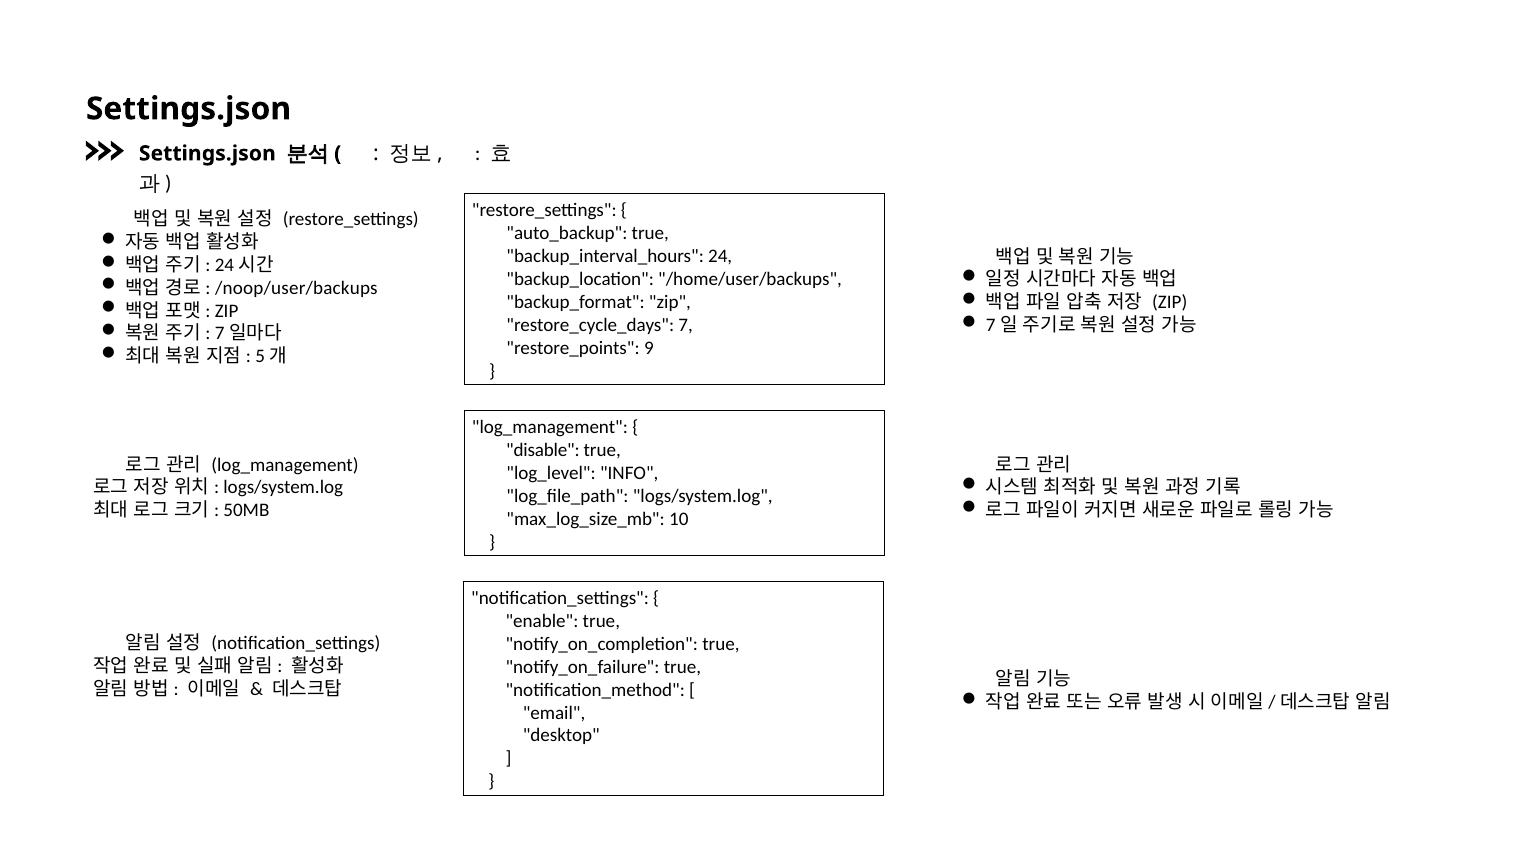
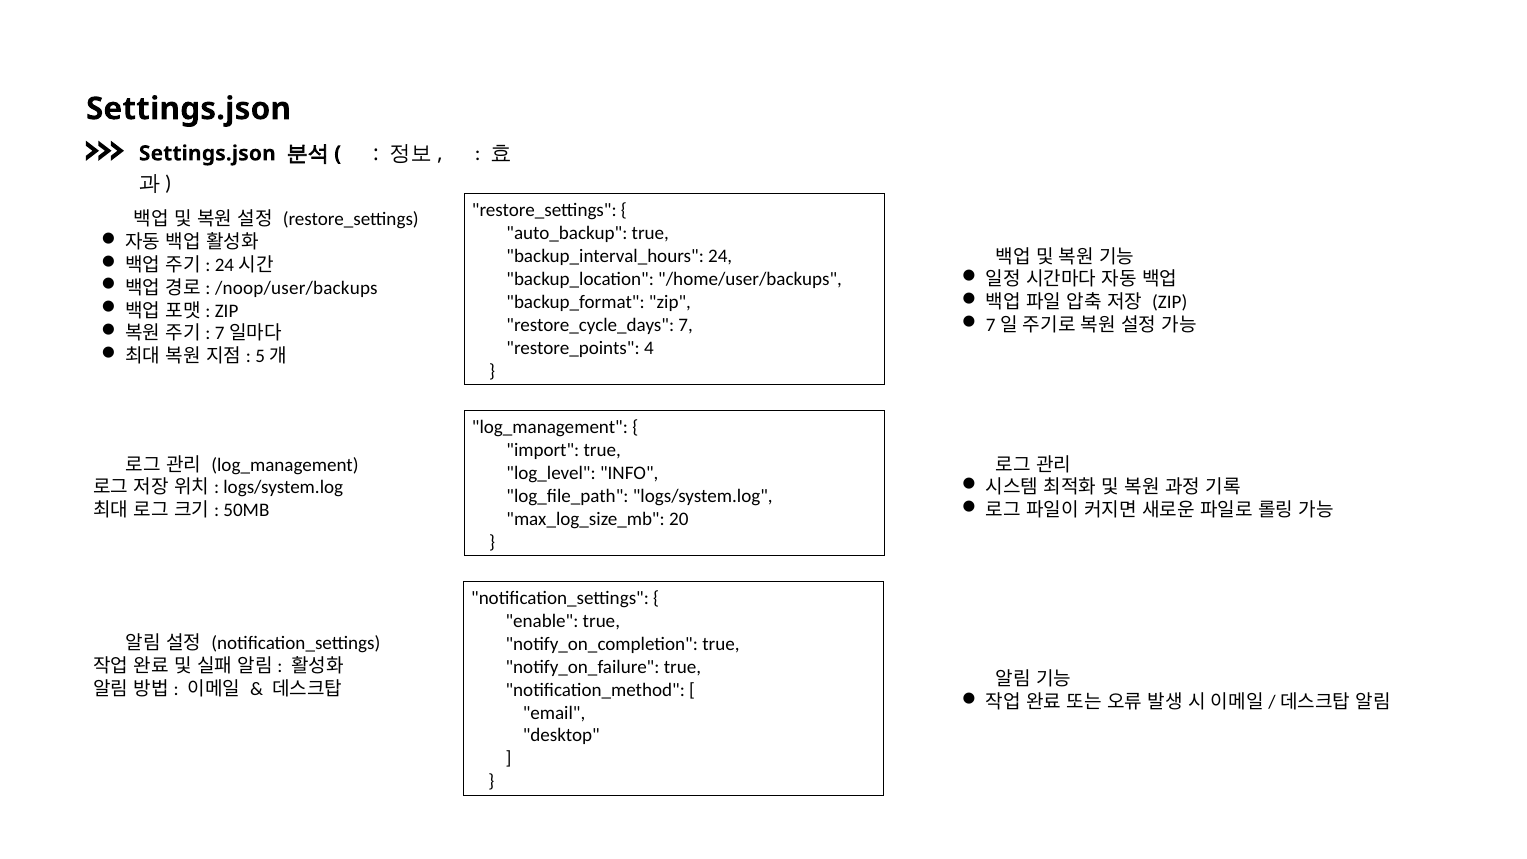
9: 9 -> 4
disable: disable -> import
10: 10 -> 20
